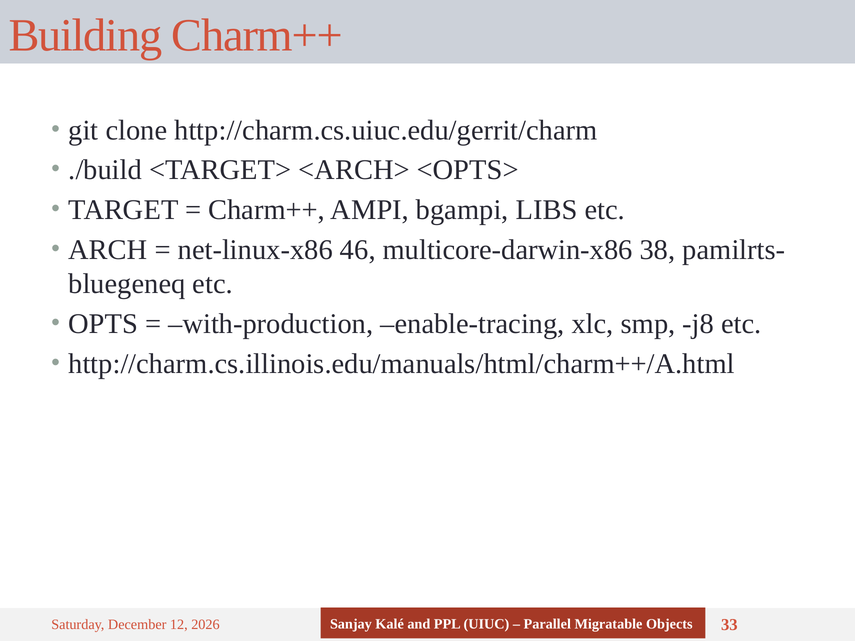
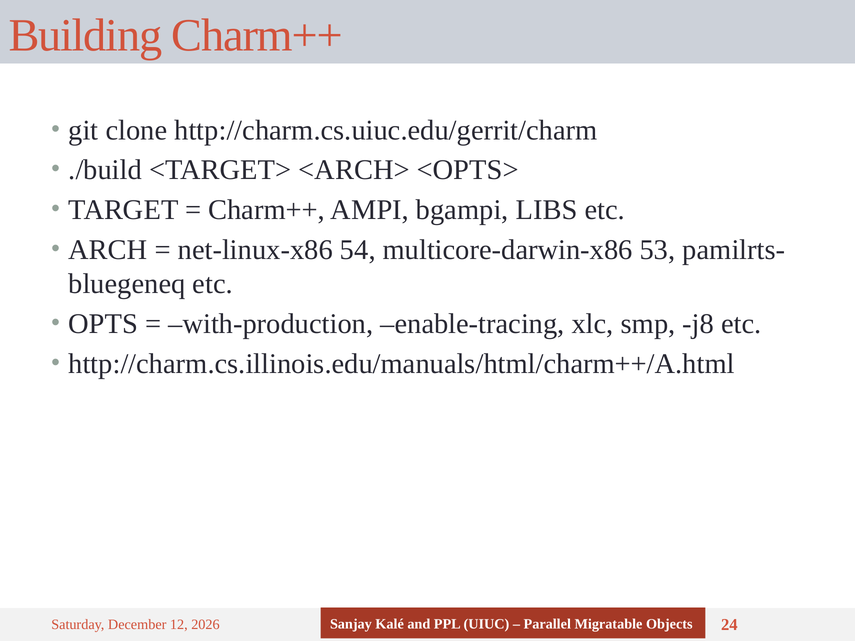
46: 46 -> 54
38: 38 -> 53
33: 33 -> 24
